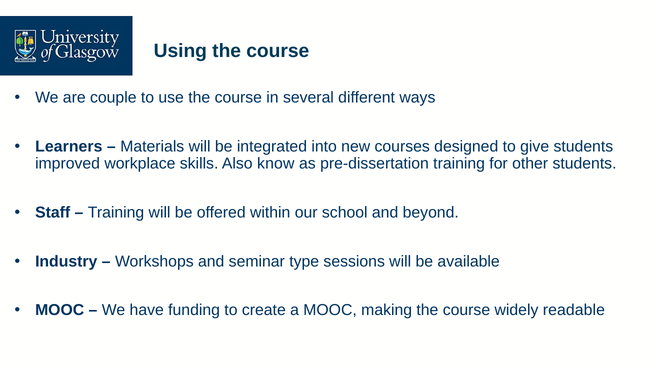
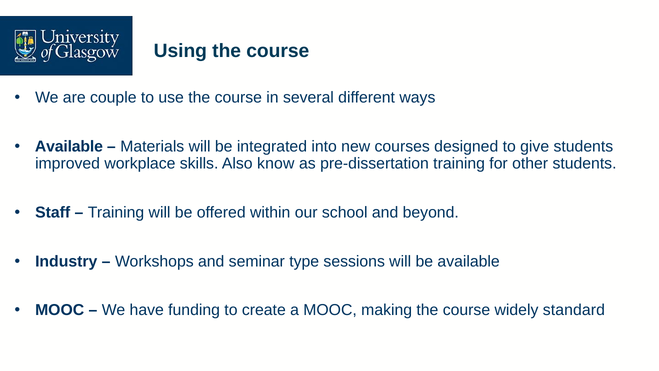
Learners at (69, 146): Learners -> Available
readable: readable -> standard
